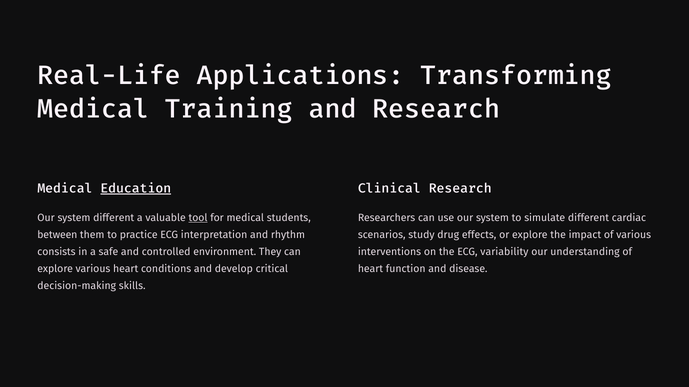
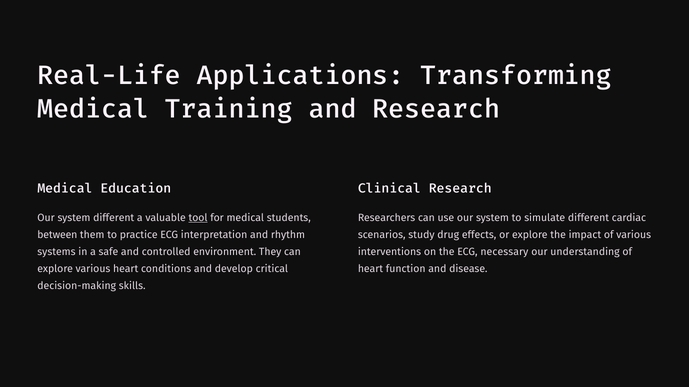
Education underline: present -> none
consists: consists -> systems
variability: variability -> necessary
